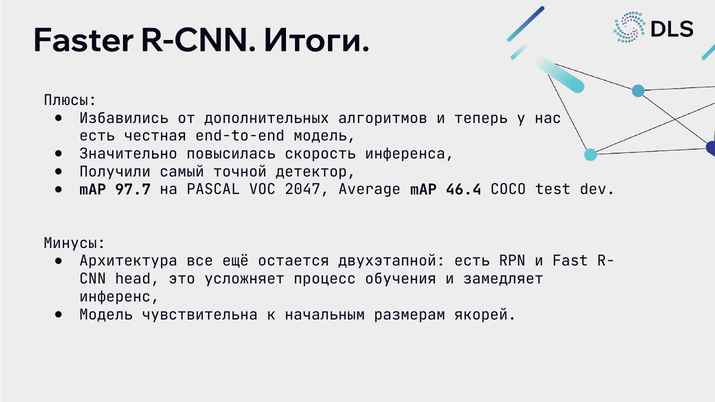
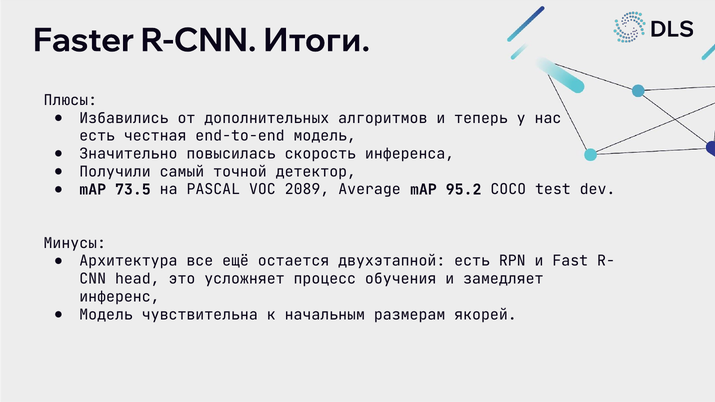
97.7: 97.7 -> 73.5
2047: 2047 -> 2089
46.4: 46.4 -> 95.2
